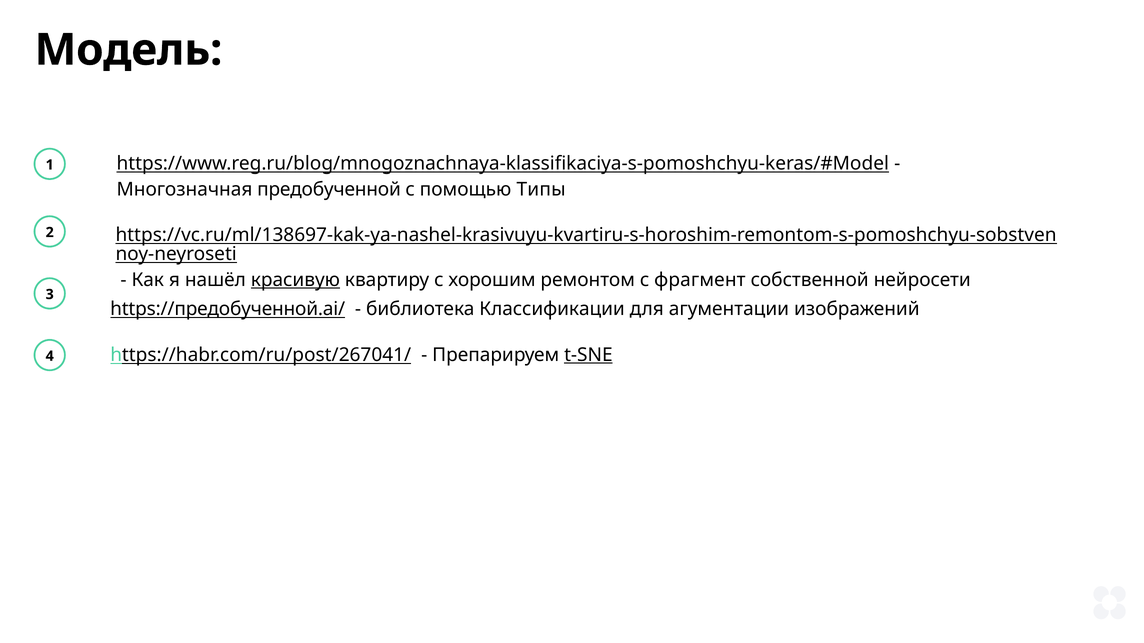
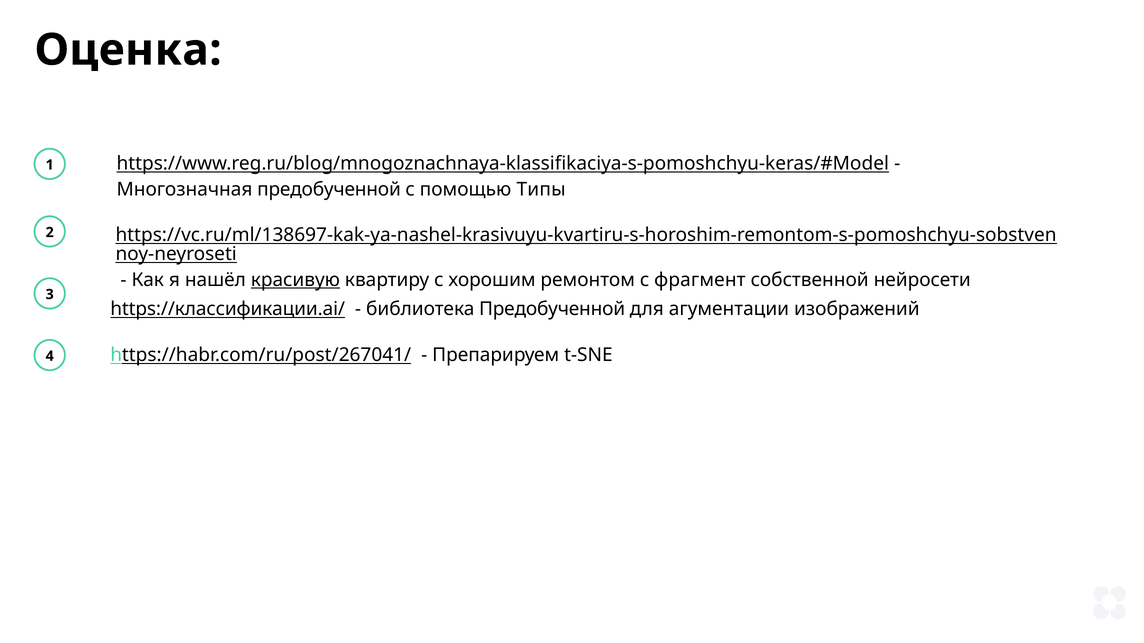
Модель: Модель -> Оценка
https://предобученной.ai/: https://предобученной.ai/ -> https://классификации.ai/
библиотека Классификации: Классификации -> Предобученной
t-SNE underline: present -> none
